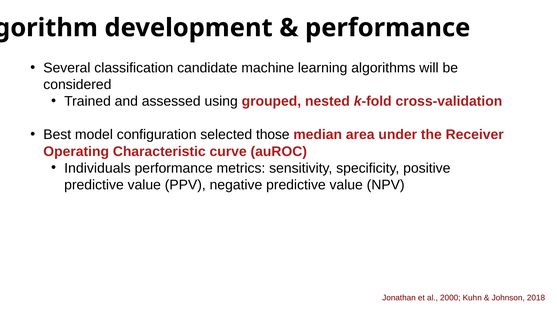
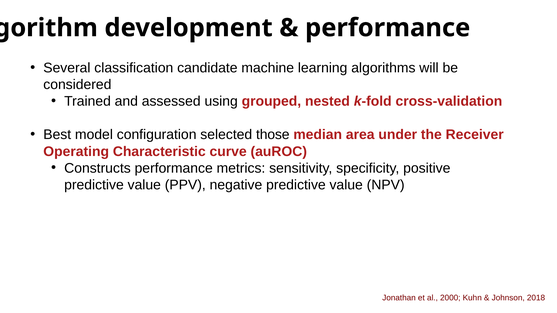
Individuals: Individuals -> Constructs
